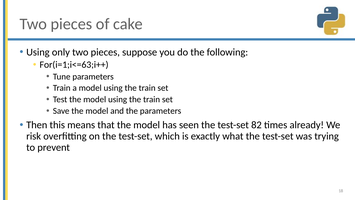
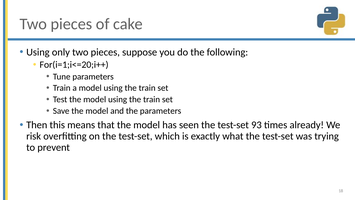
For(i=1;i<=63;i++: For(i=1;i<=63;i++ -> For(i=1;i<=20;i++
82: 82 -> 93
